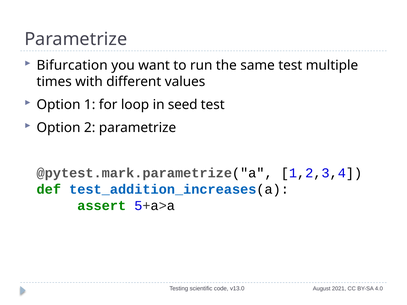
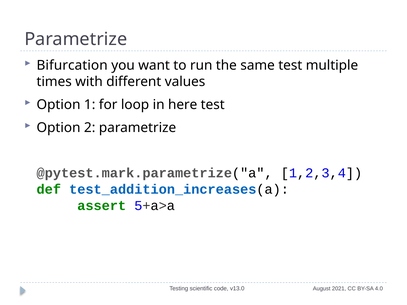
seed: seed -> here
